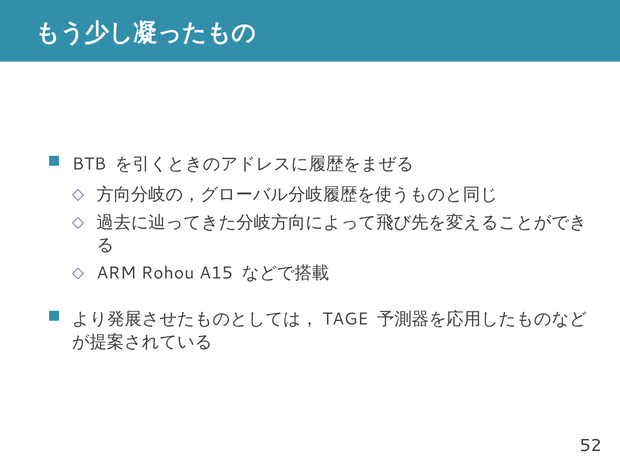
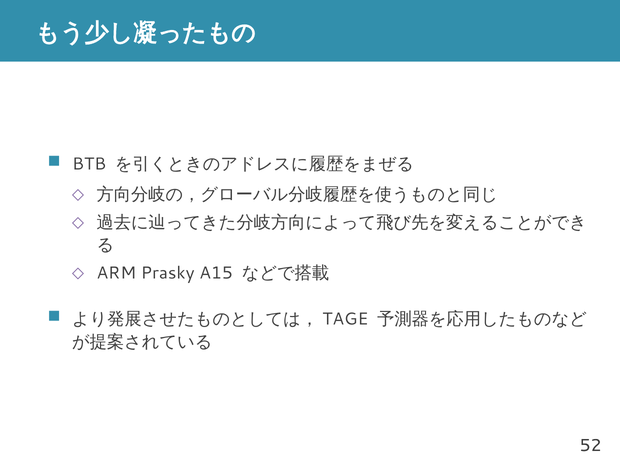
Rohou: Rohou -> Prasky
